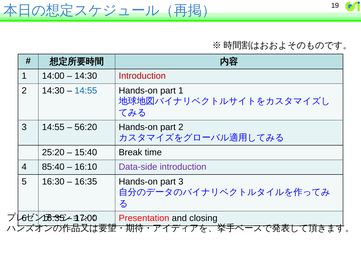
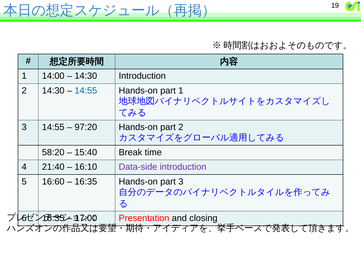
Introduction at (142, 76) colour: red -> black
56:20: 56:20 -> 97:20
25:20: 25:20 -> 58:20
85:40: 85:40 -> 21:40
16:30: 16:30 -> 16:60
